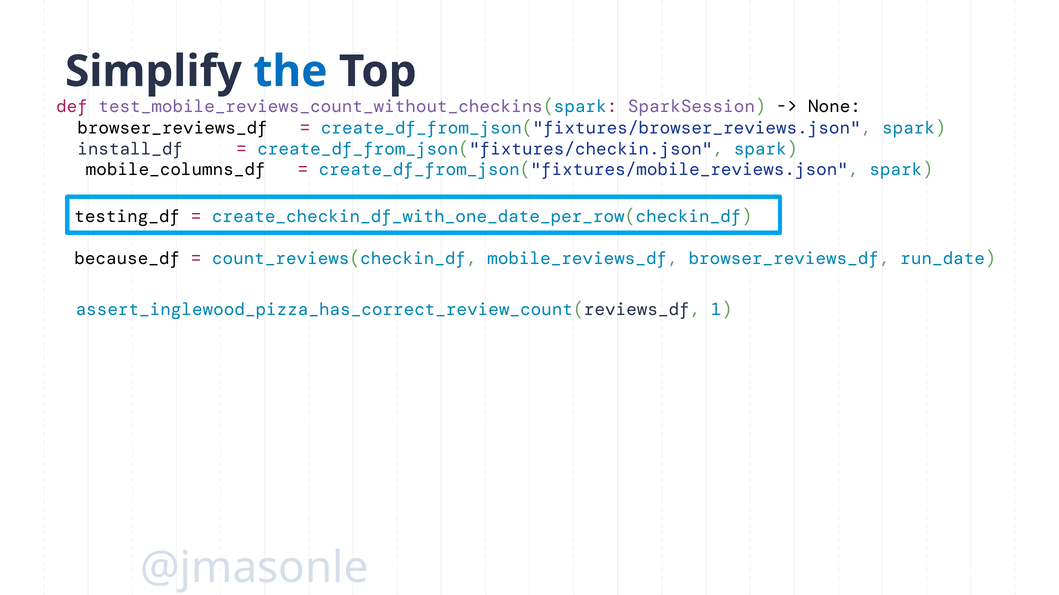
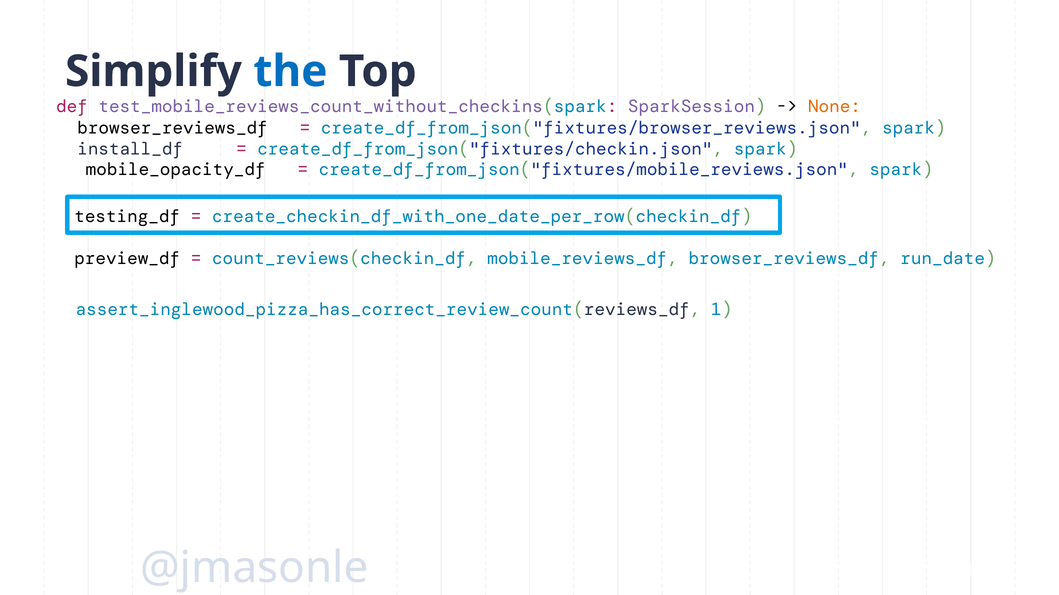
None colour: black -> orange
mobile_columns_df: mobile_columns_df -> mobile_opacity_df
because_df: because_df -> preview_df
